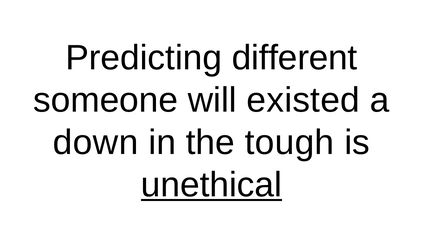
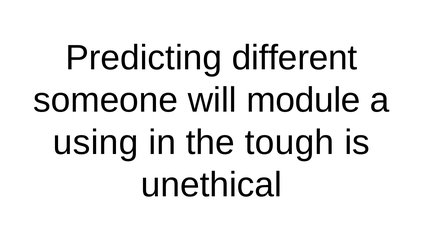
existed: existed -> module
down: down -> using
unethical underline: present -> none
